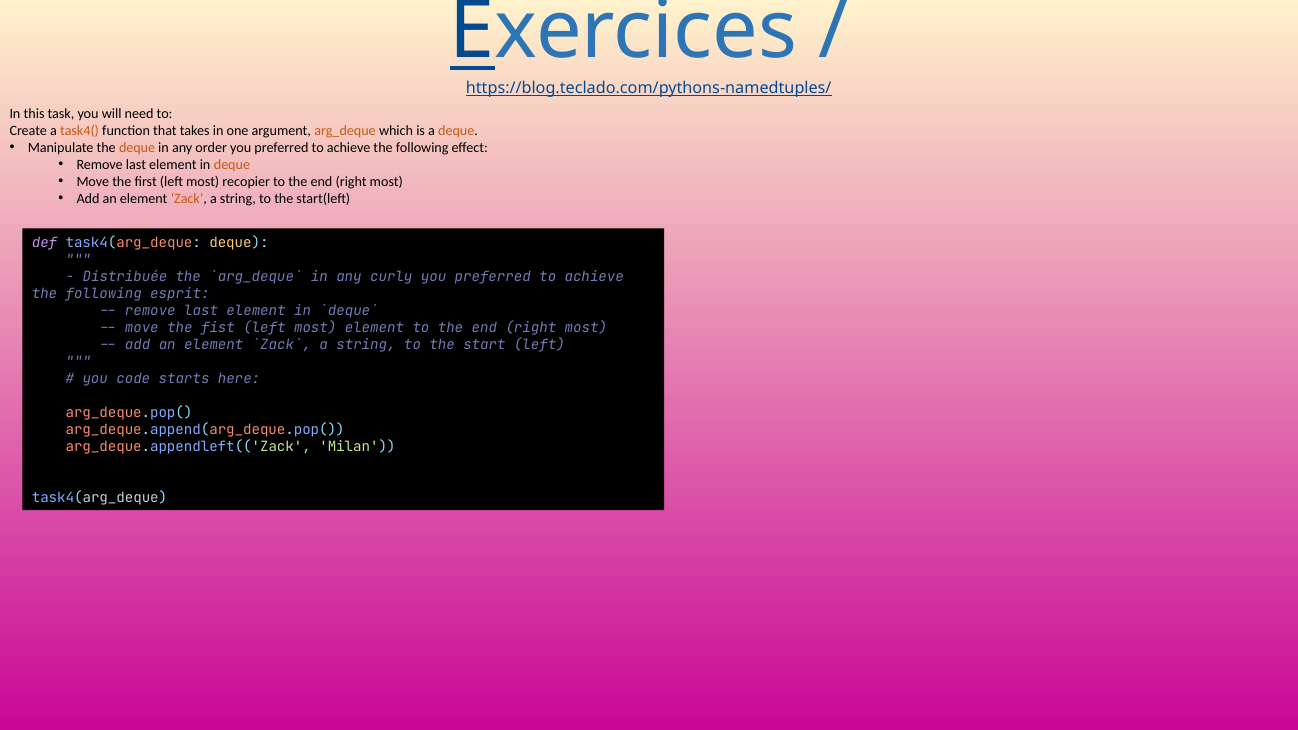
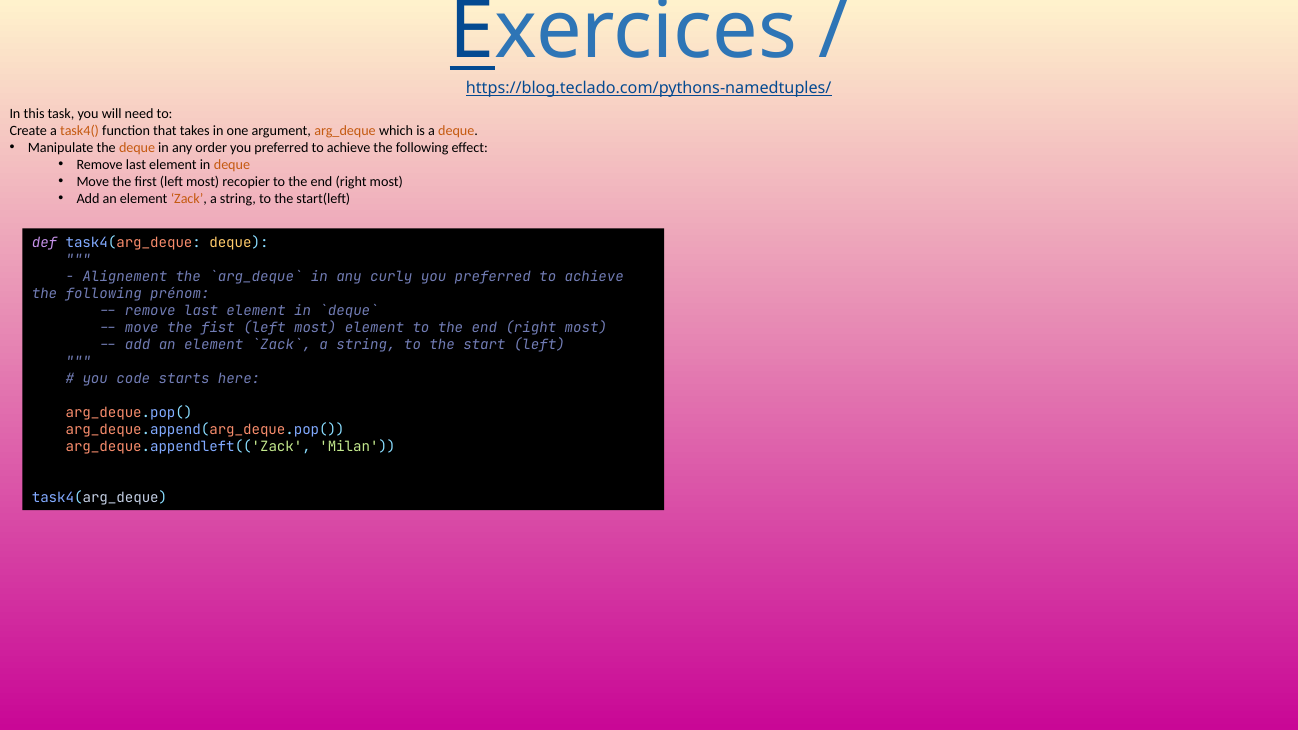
Distribuée: Distribuée -> Alignement
esprit: esprit -> prénom
